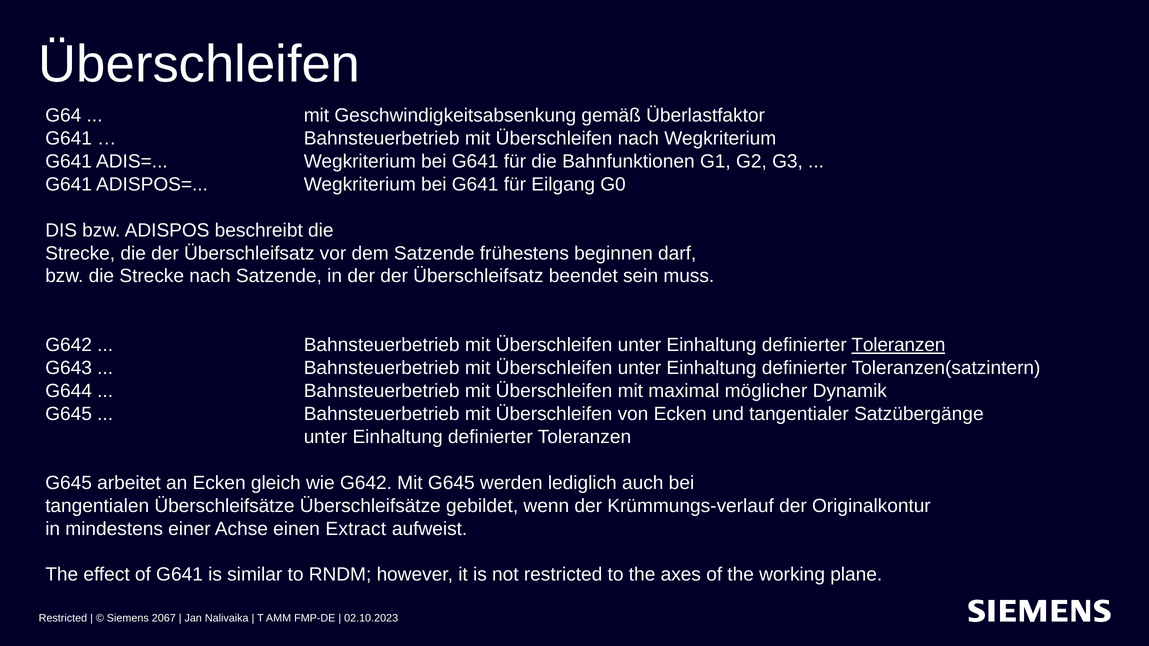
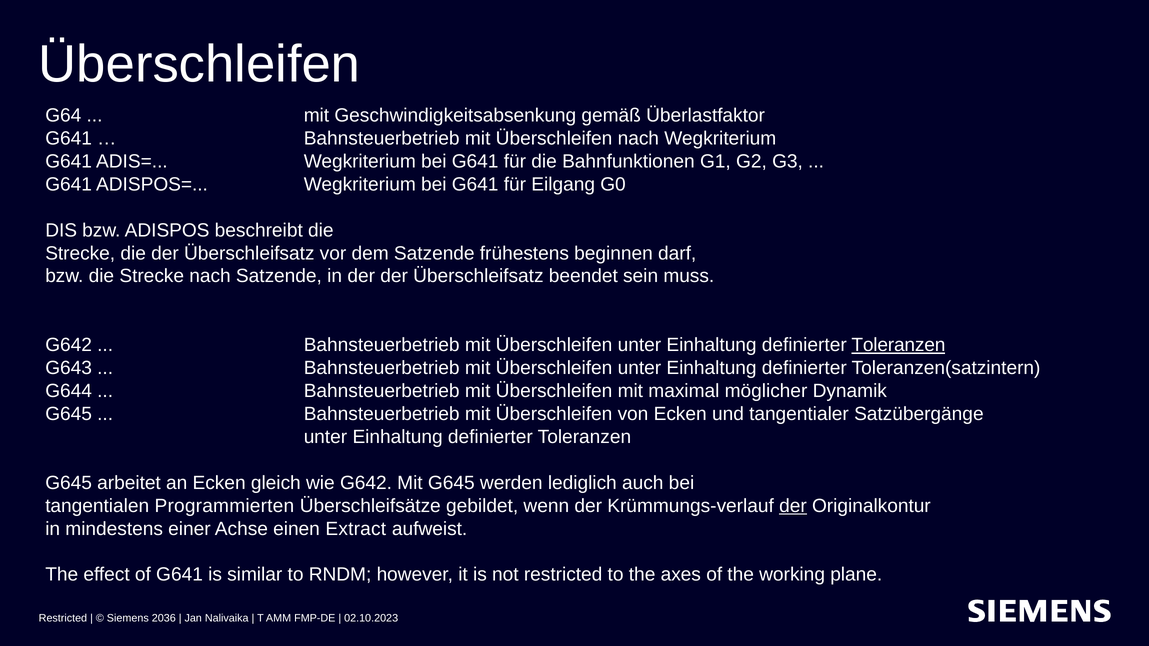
tangentialen Überschleifsätze: Überschleifsätze -> Programmierten
der at (793, 506) underline: none -> present
2067: 2067 -> 2036
